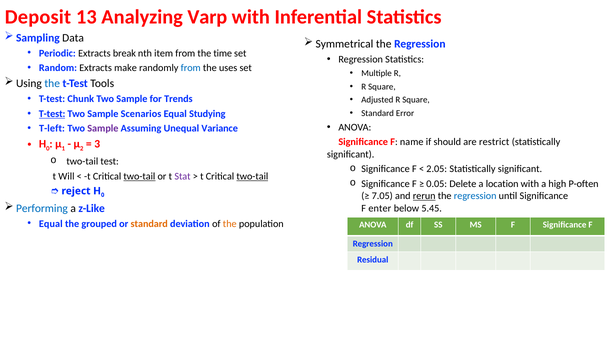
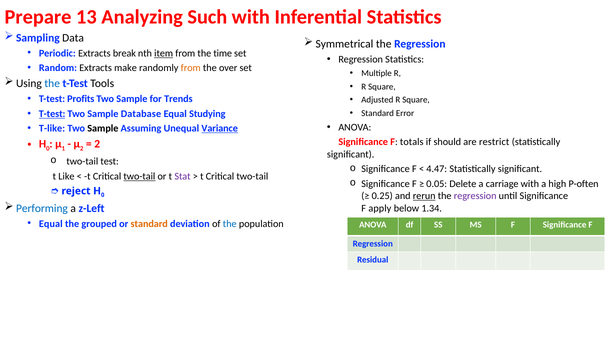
Deposit: Deposit -> Prepare
Varp: Varp -> Such
item underline: none -> present
from at (191, 68) colour: blue -> orange
uses: uses -> over
Chunk: Chunk -> Profits
Scenarios: Scenarios -> Database
T-left: T-left -> T-like
Sample at (103, 128) colour: purple -> black
Variance underline: none -> present
name: name -> totals
3 at (97, 144): 3 -> 2
2.05: 2.05 -> 4.47
Will: Will -> Like
two-tail at (252, 176) underline: present -> none
location: location -> carriage
7.05: 7.05 -> 0.25
regression at (475, 196) colour: blue -> purple
z-Like: z-Like -> z-Left
enter: enter -> apply
5.45: 5.45 -> 1.34
the at (230, 223) colour: orange -> blue
